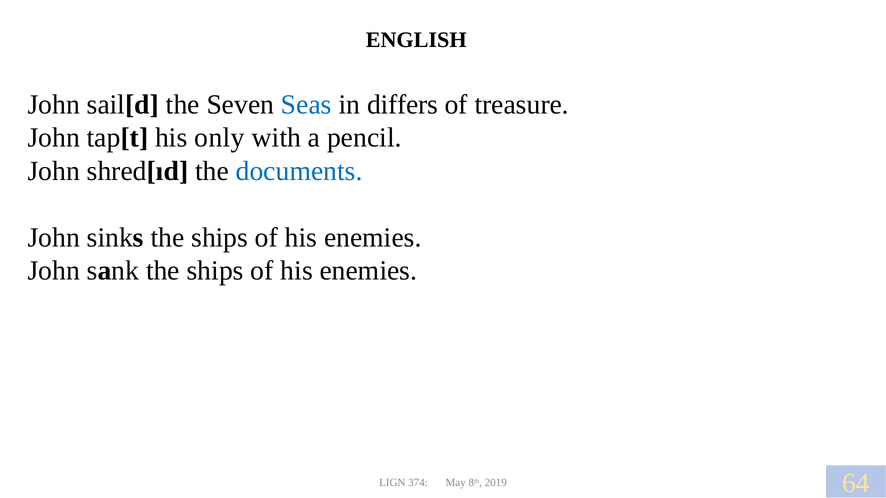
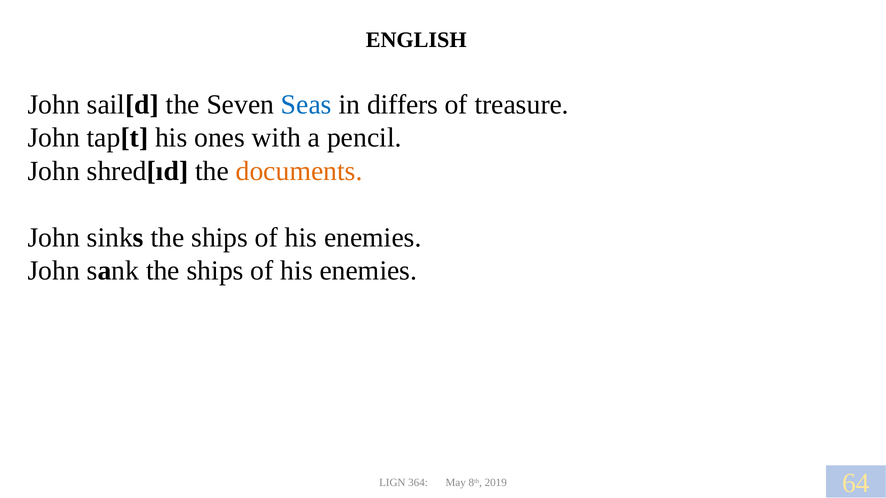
only: only -> ones
documents colour: blue -> orange
374: 374 -> 364
